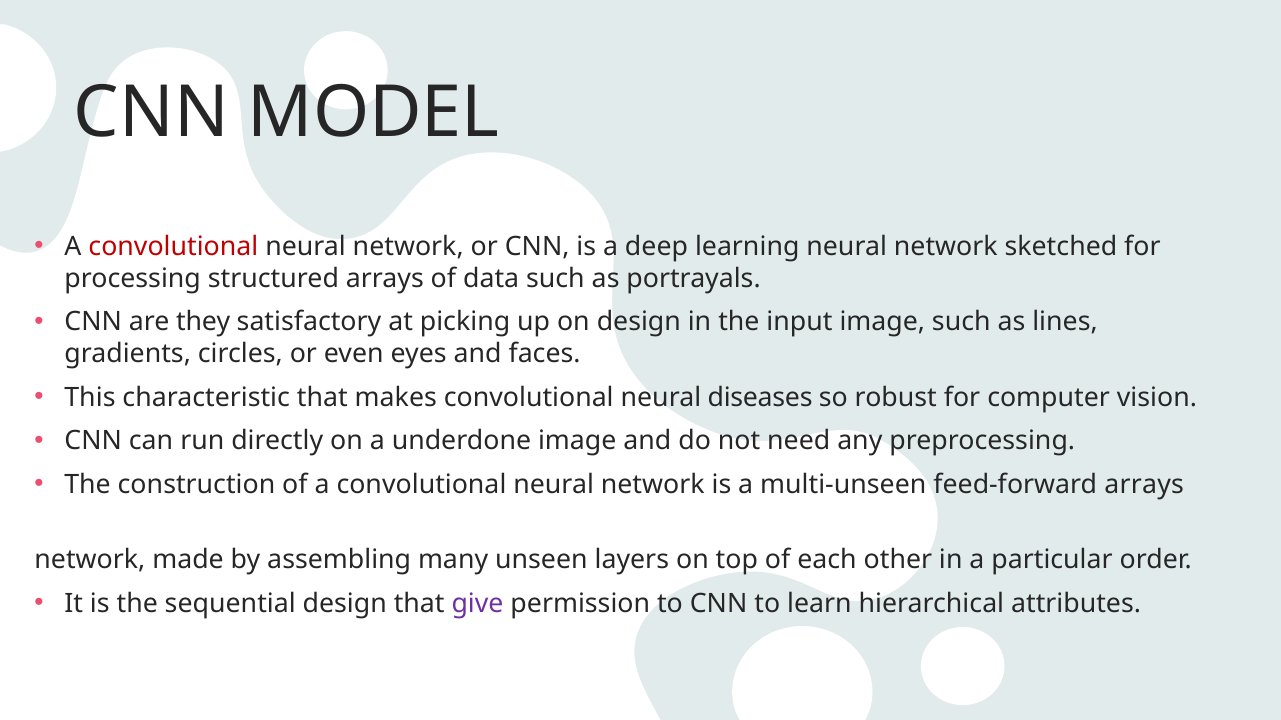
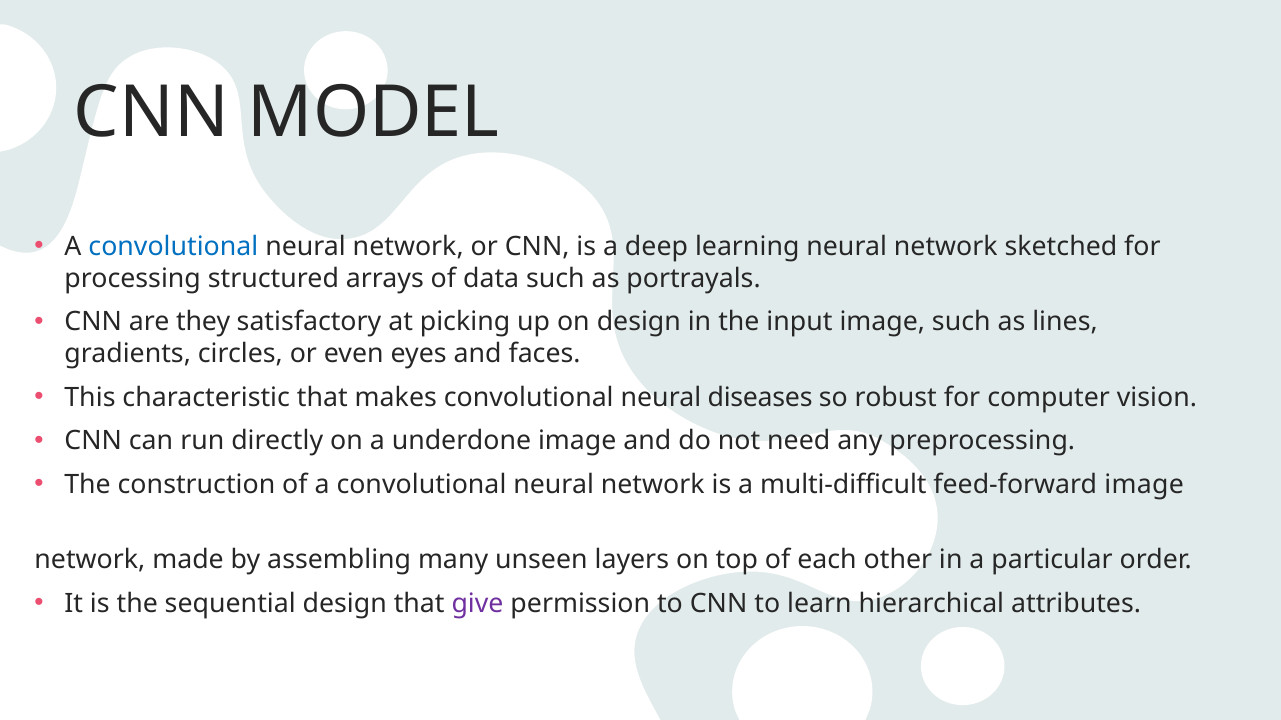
convolutional at (173, 247) colour: red -> blue
multi-unseen: multi-unseen -> multi-difficult
feed-forward arrays: arrays -> image
